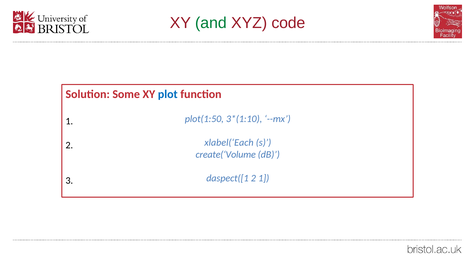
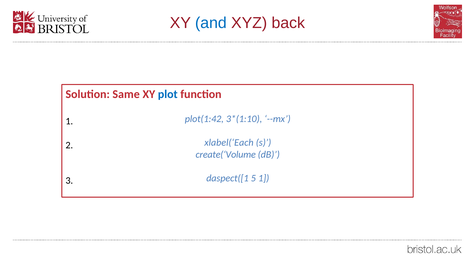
and colour: green -> blue
code: code -> back
Some: Some -> Same
plot(1:50: plot(1:50 -> plot(1:42
daspect([1 2: 2 -> 5
